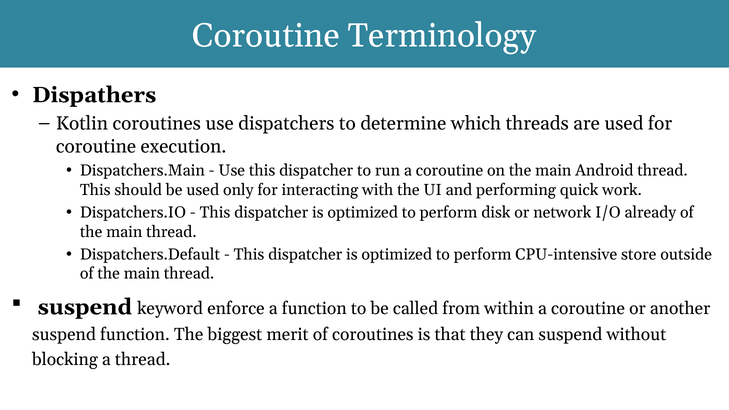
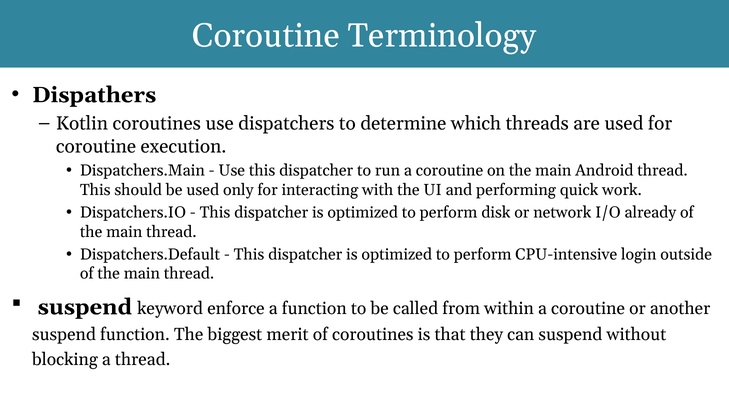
store: store -> login
